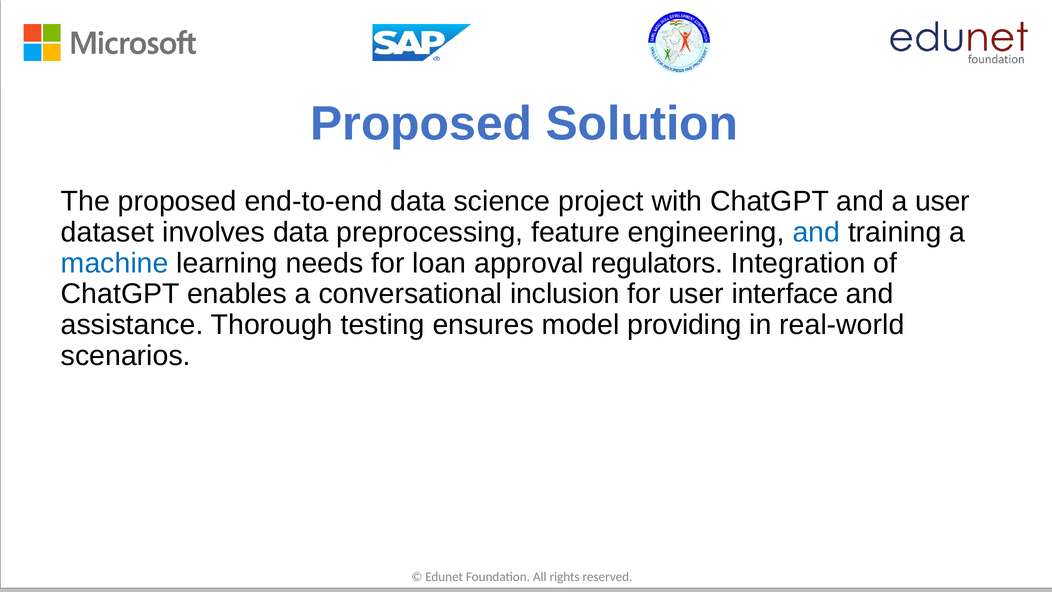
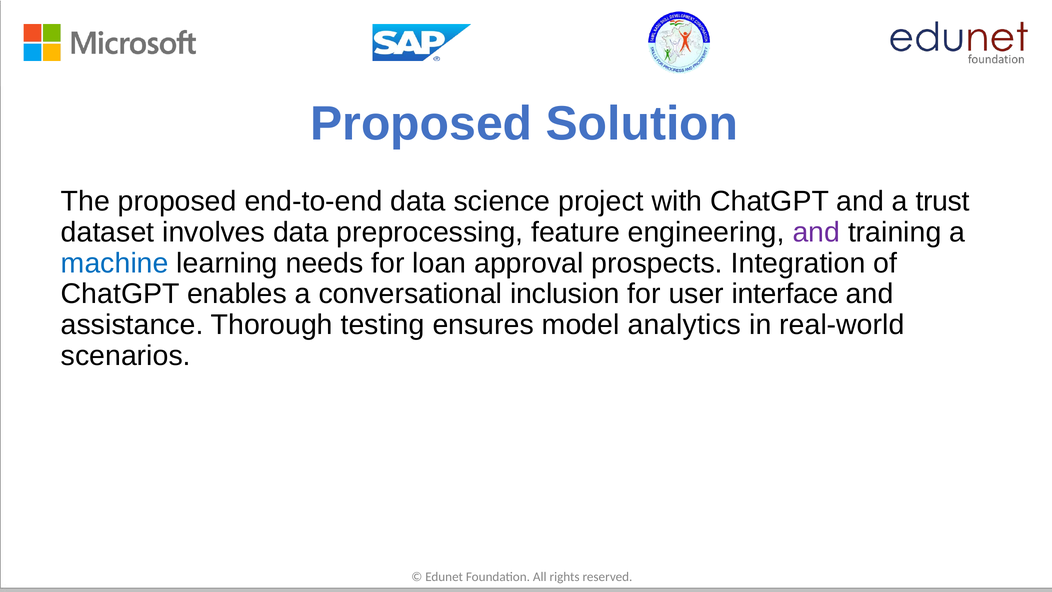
a user: user -> trust
and at (816, 232) colour: blue -> purple
regulators: regulators -> prospects
providing: providing -> analytics
